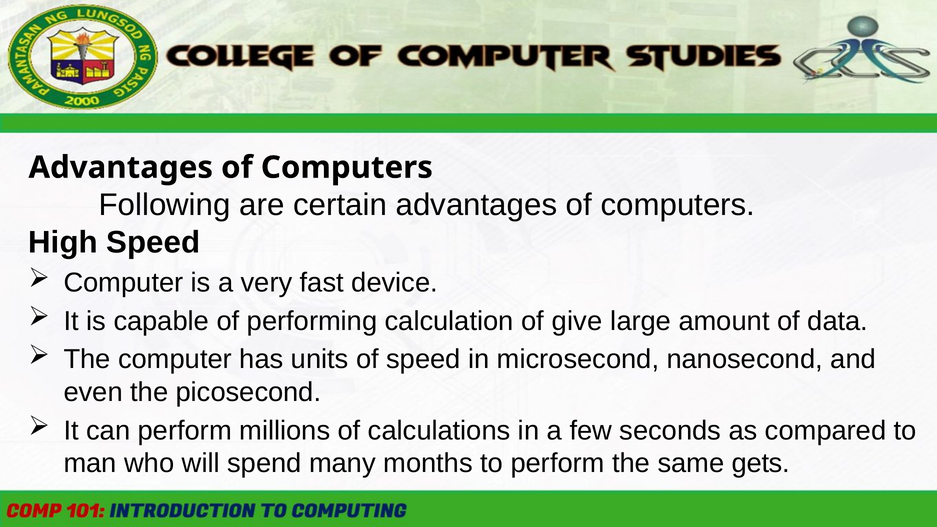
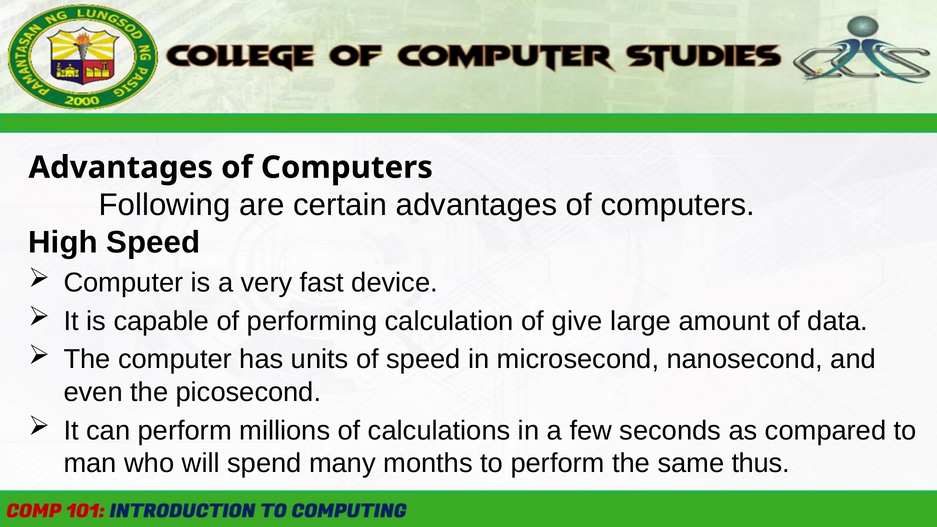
gets: gets -> thus
